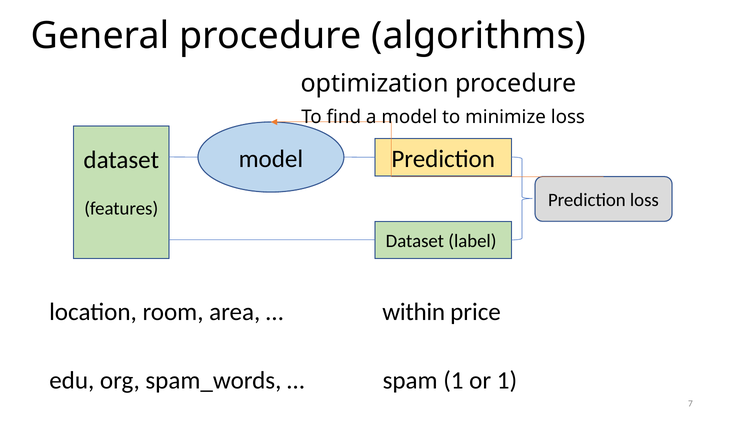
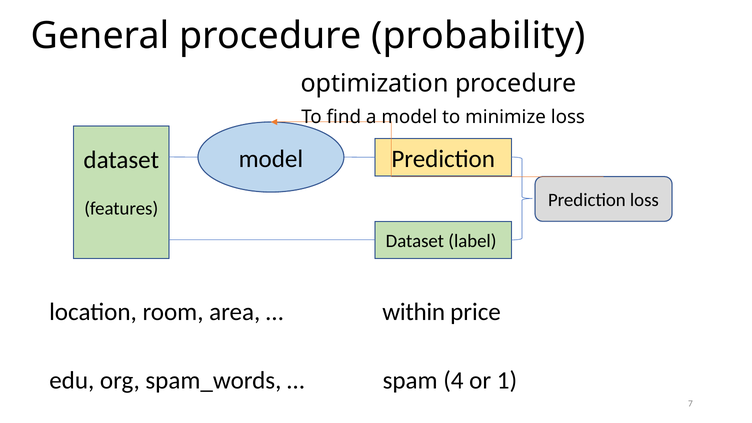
algorithms: algorithms -> probability
spam 1: 1 -> 4
